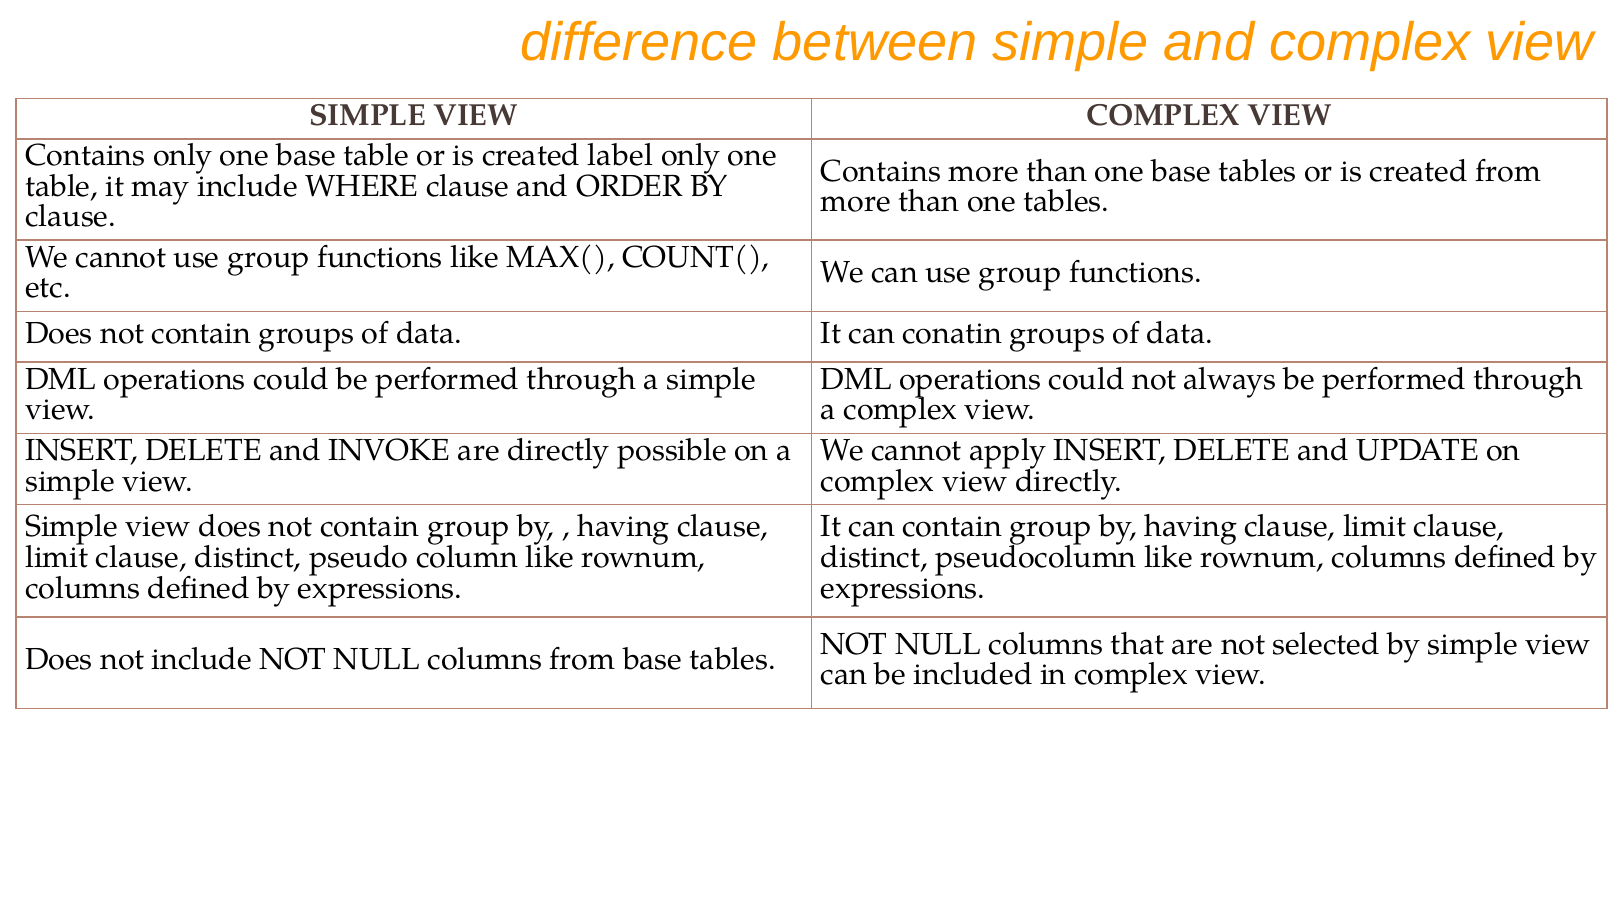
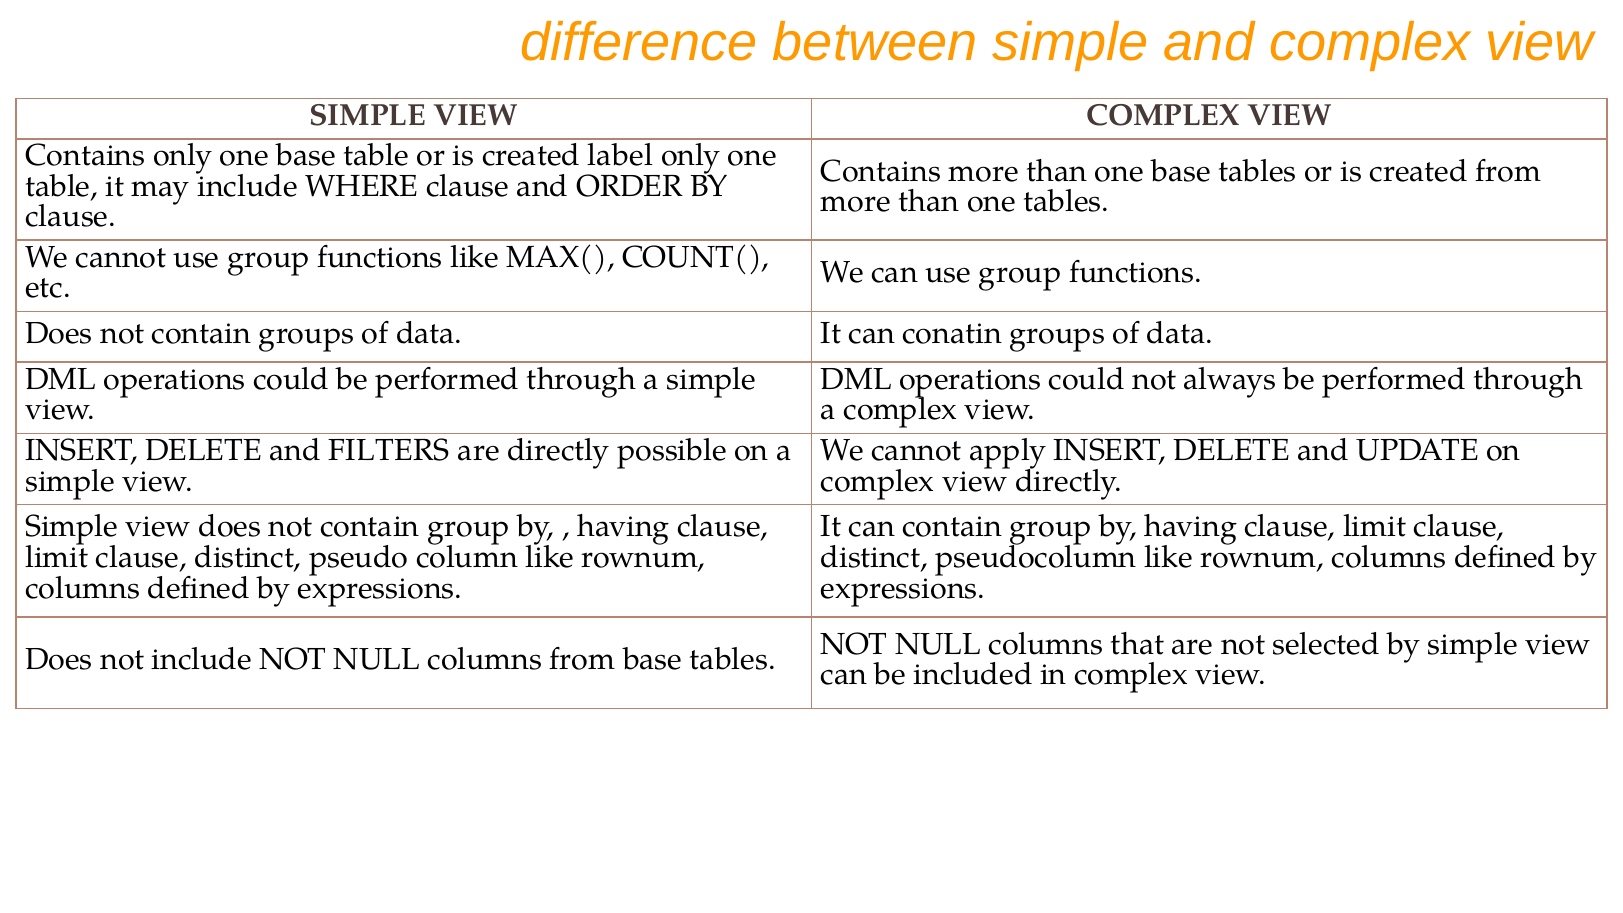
INVOKE: INVOKE -> FILTERS
